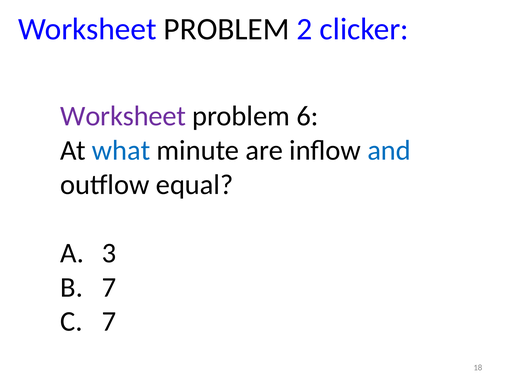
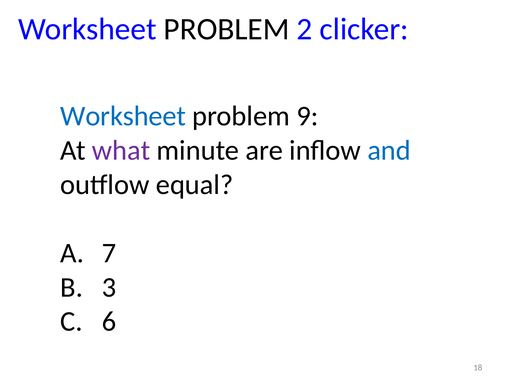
Worksheet at (123, 116) colour: purple -> blue
6: 6 -> 9
what colour: blue -> purple
3: 3 -> 7
7 at (109, 287): 7 -> 3
7 at (109, 321): 7 -> 6
